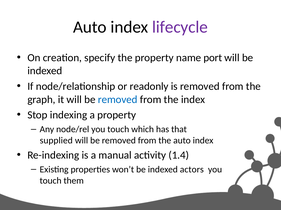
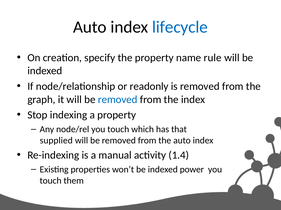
lifecycle colour: purple -> blue
port: port -> rule
actors: actors -> power
